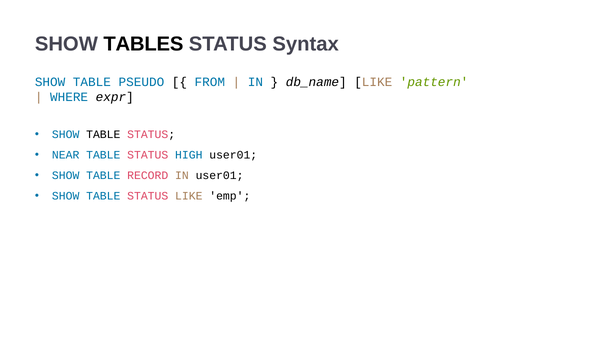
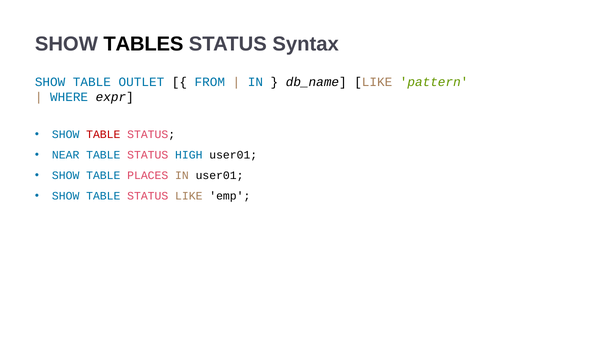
PSEUDO: PSEUDO -> OUTLET
TABLE at (103, 134) colour: black -> red
RECORD: RECORD -> PLACES
